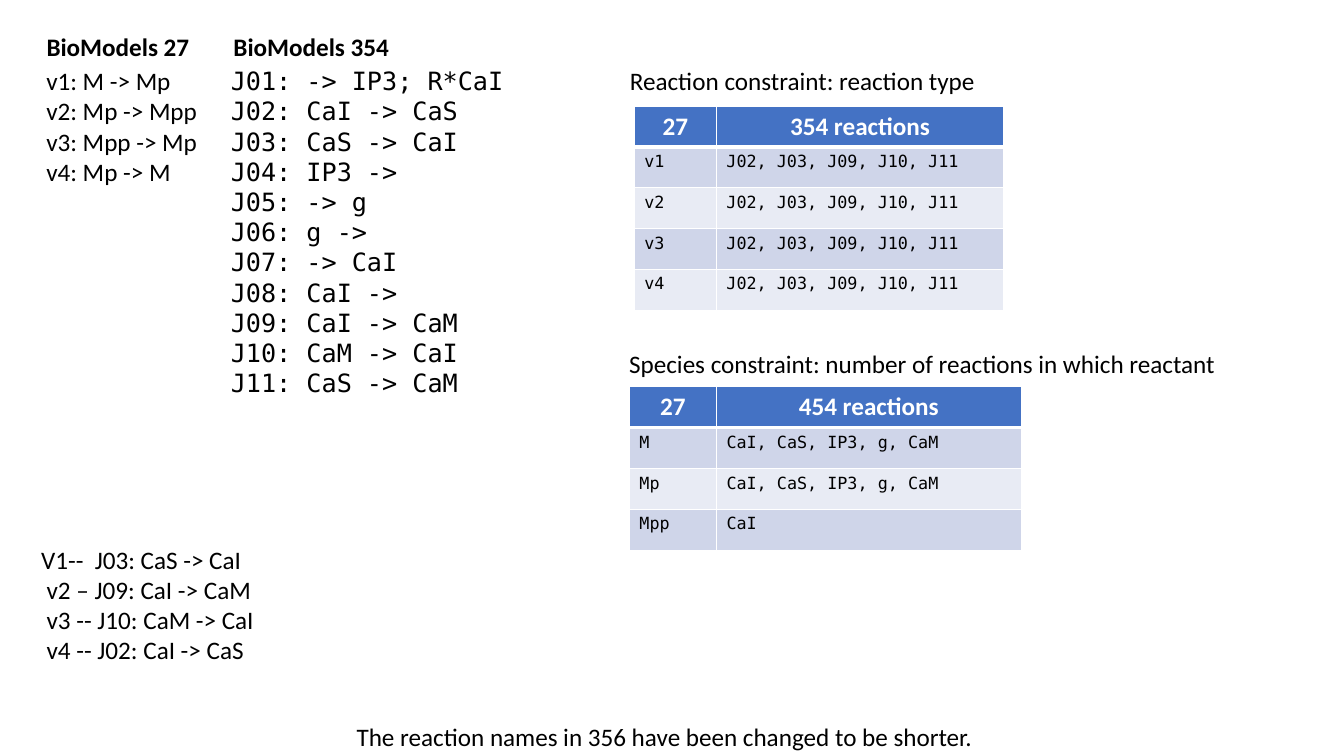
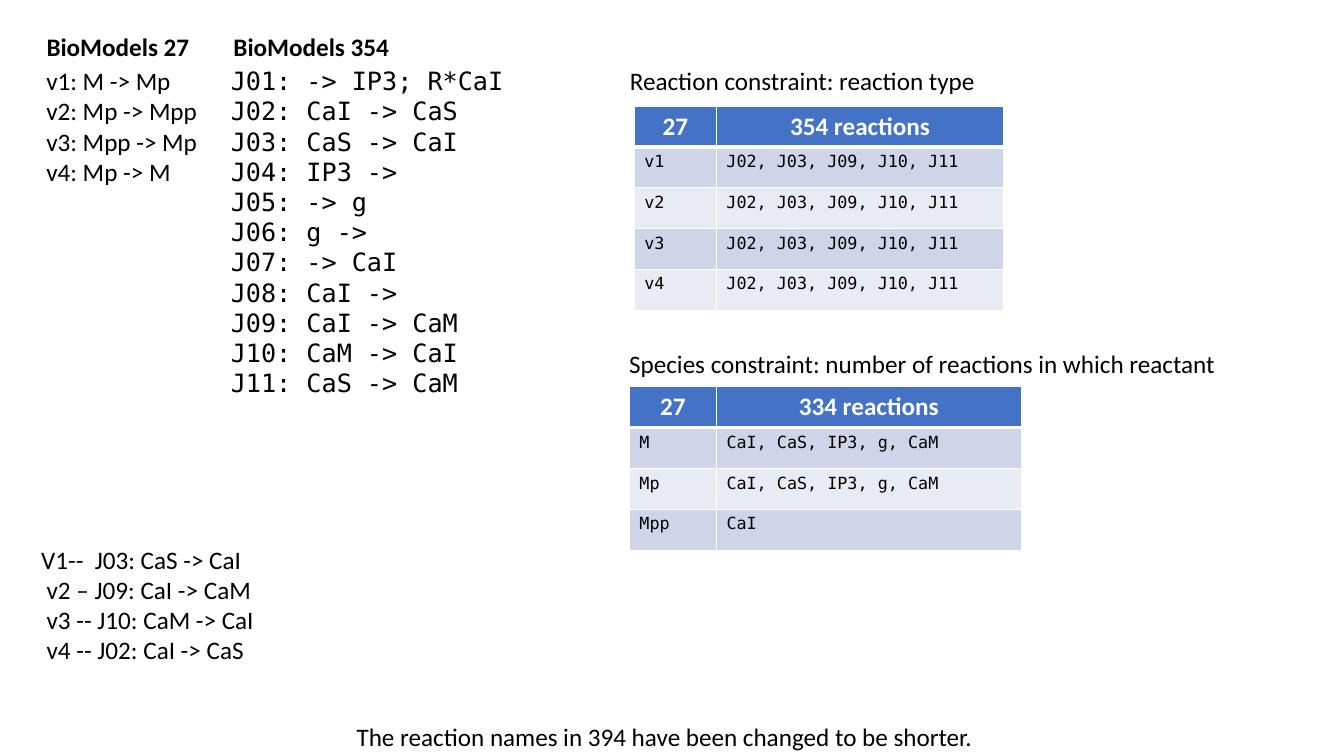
454: 454 -> 334
356: 356 -> 394
